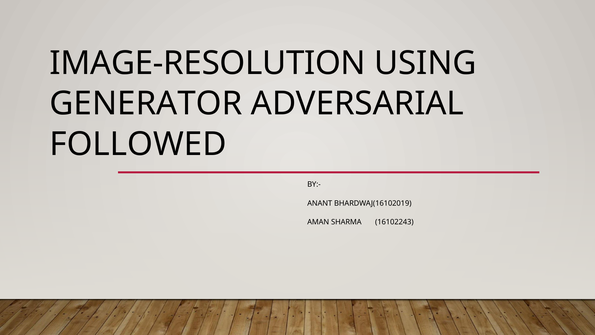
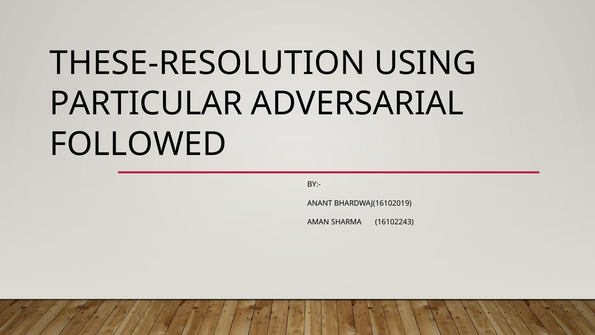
IMAGE-RESOLUTION: IMAGE-RESOLUTION -> THESE-RESOLUTION
GENERATOR: GENERATOR -> PARTICULAR
